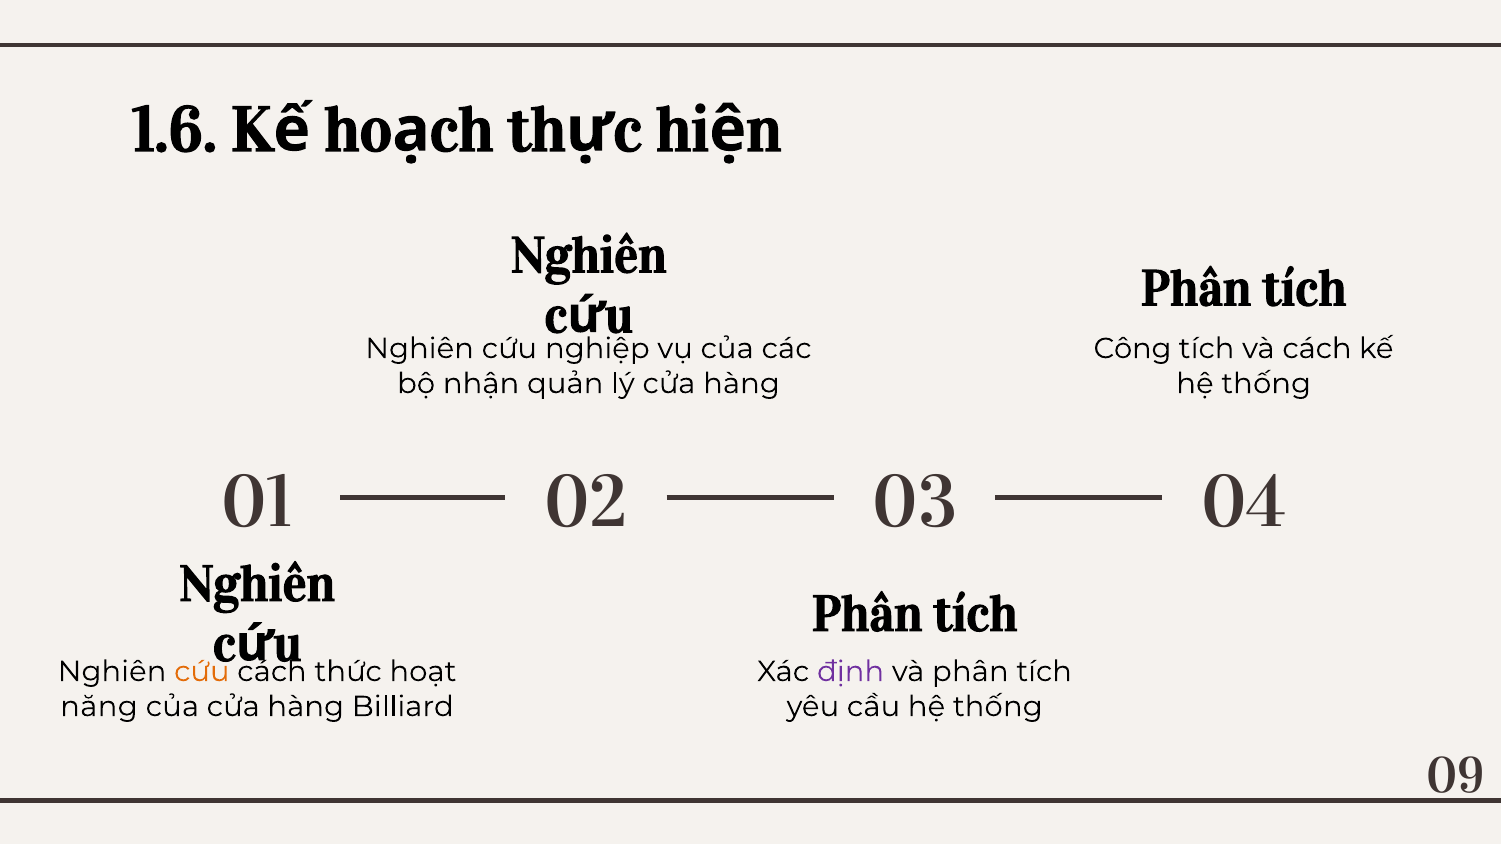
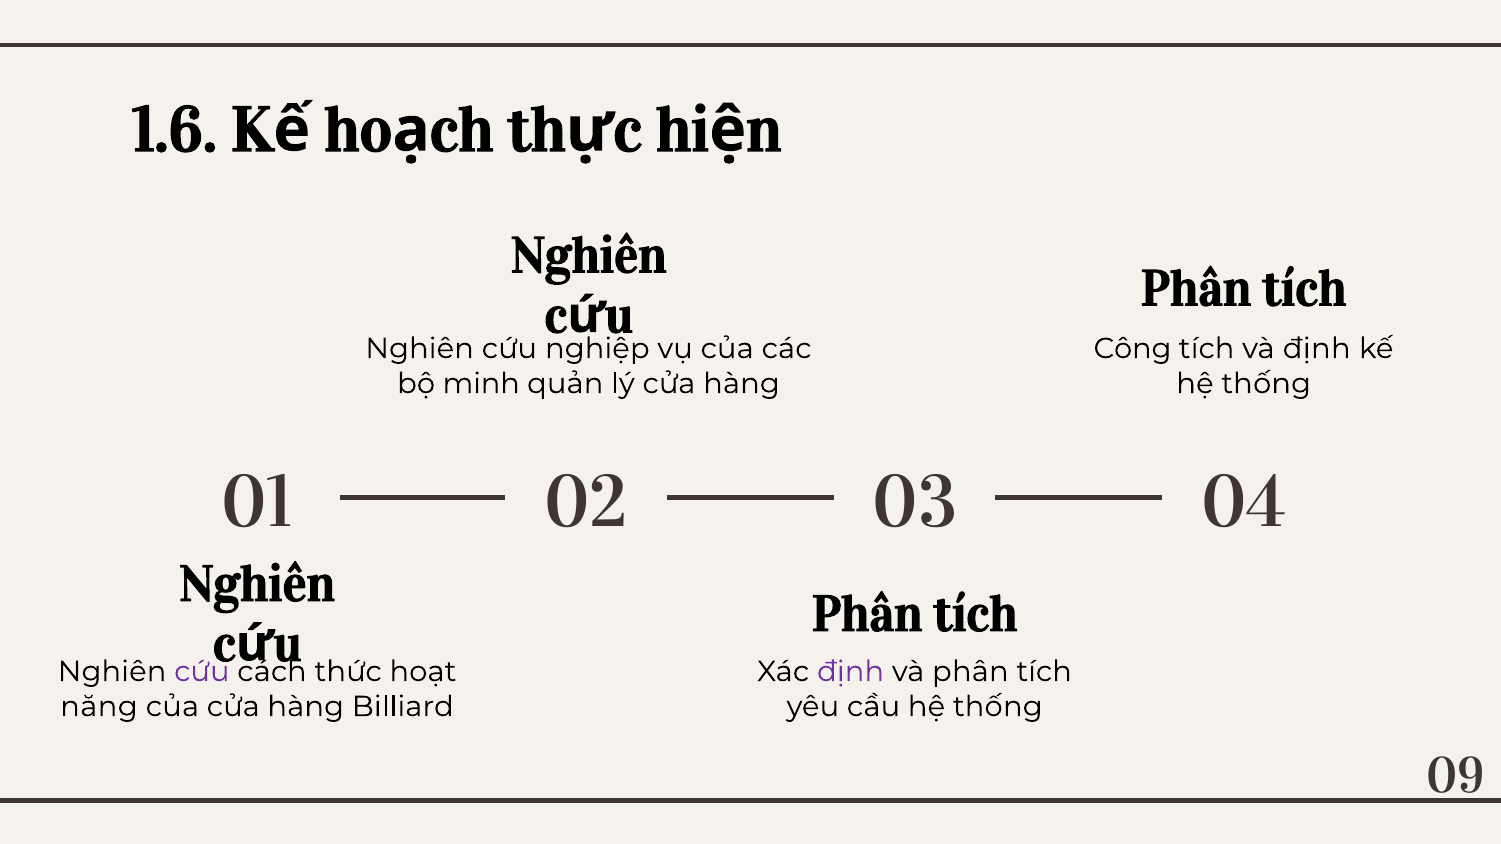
và cách: cách -> định
nhận: nhận -> minh
cứu at (202, 672) colour: orange -> purple
